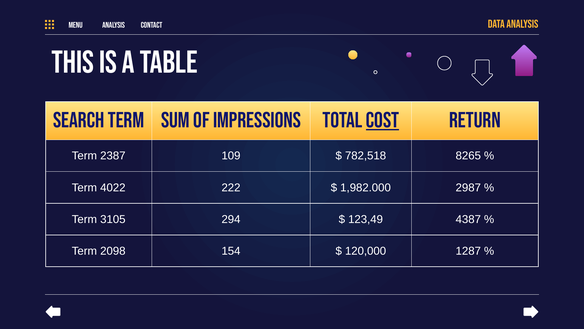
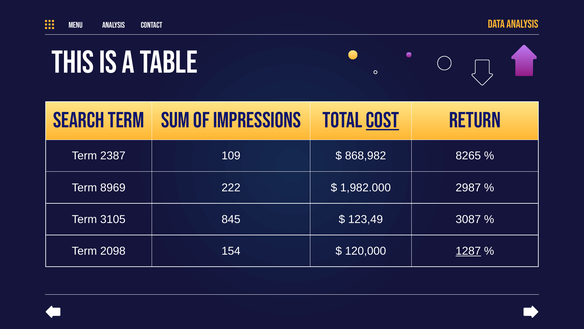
782,518: 782,518 -> 868,982
4022: 4022 -> 8969
294: 294 -> 845
4387: 4387 -> 3087
1287 underline: none -> present
